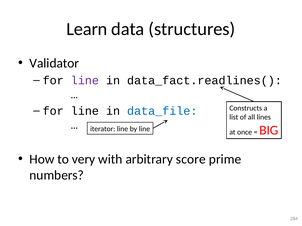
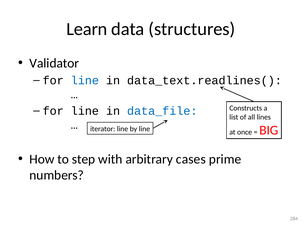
line at (85, 81) colour: purple -> blue
data_fact.readlines(: data_fact.readlines( -> data_text.readlines(
very: very -> step
score: score -> cases
